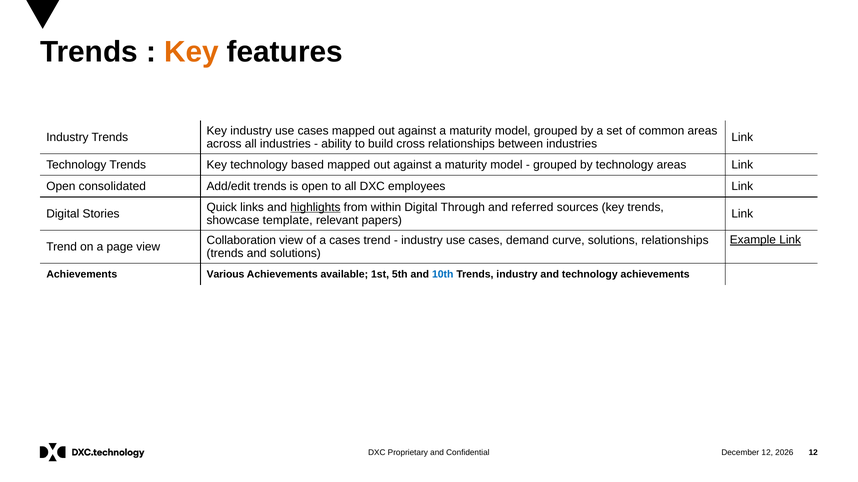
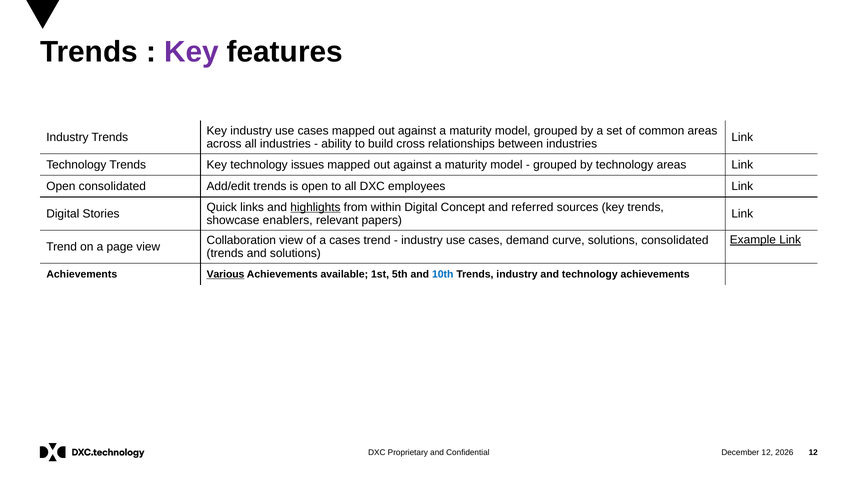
Key at (191, 52) colour: orange -> purple
based: based -> issues
Through: Through -> Concept
template: template -> enablers
solutions relationships: relationships -> consolidated
Various underline: none -> present
